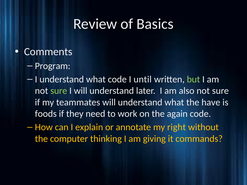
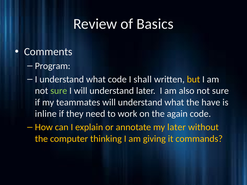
until: until -> shall
but colour: light green -> yellow
foods: foods -> inline
my right: right -> later
